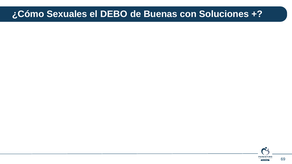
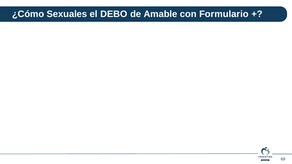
Buenas: Buenas -> Amable
Soluciones: Soluciones -> Formulario
